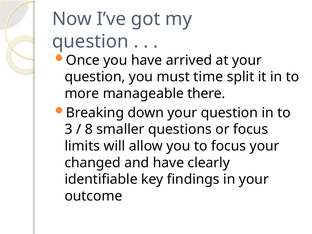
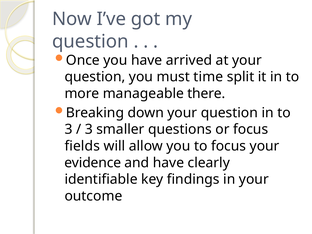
8 at (89, 129): 8 -> 3
limits: limits -> fields
changed: changed -> evidence
